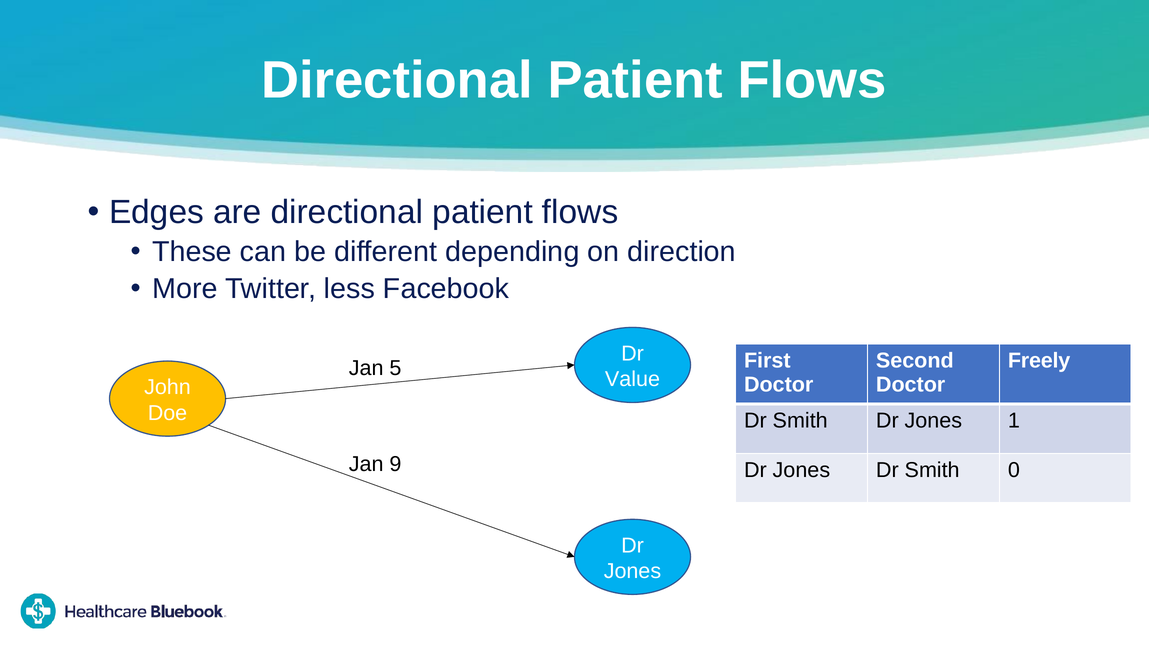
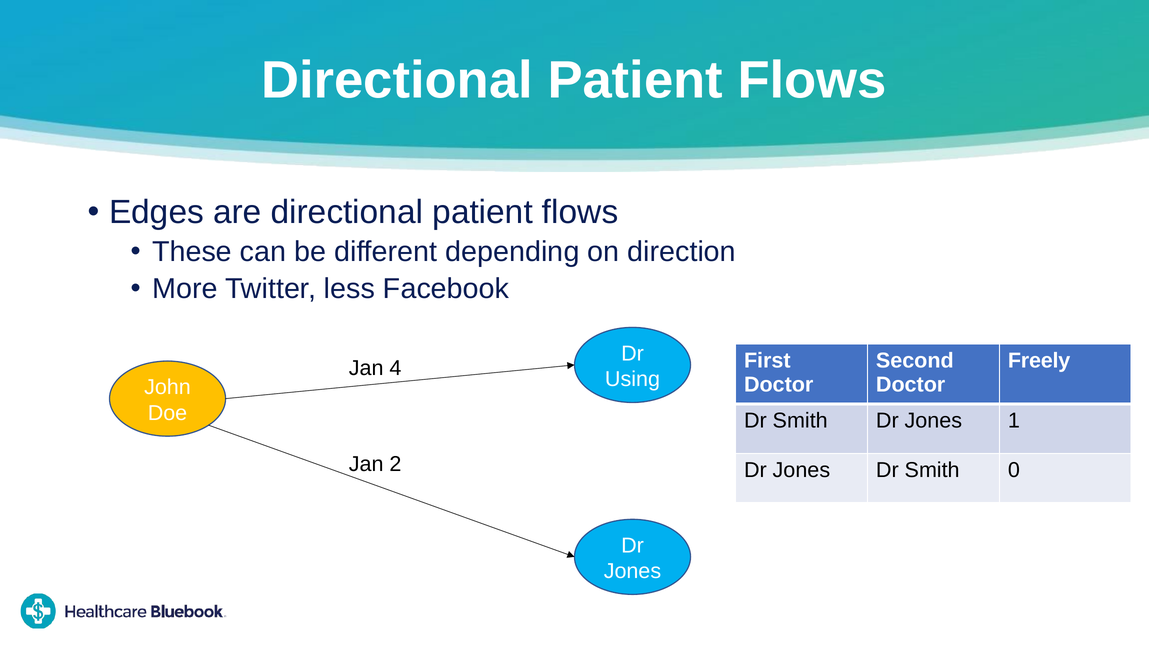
5: 5 -> 4
Value: Value -> Using
9: 9 -> 2
